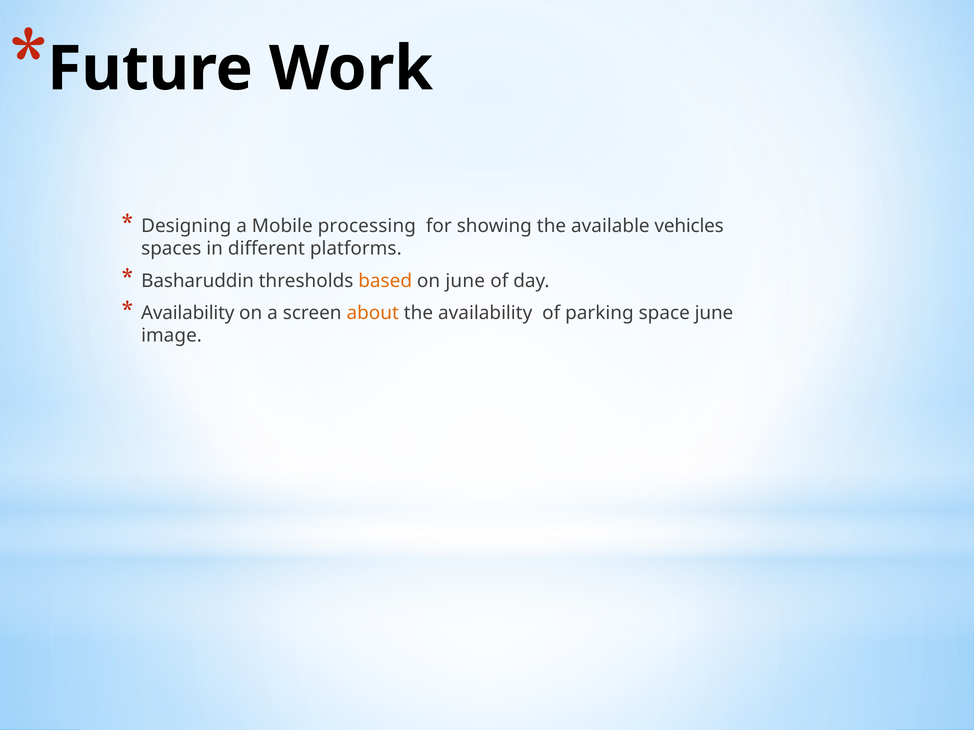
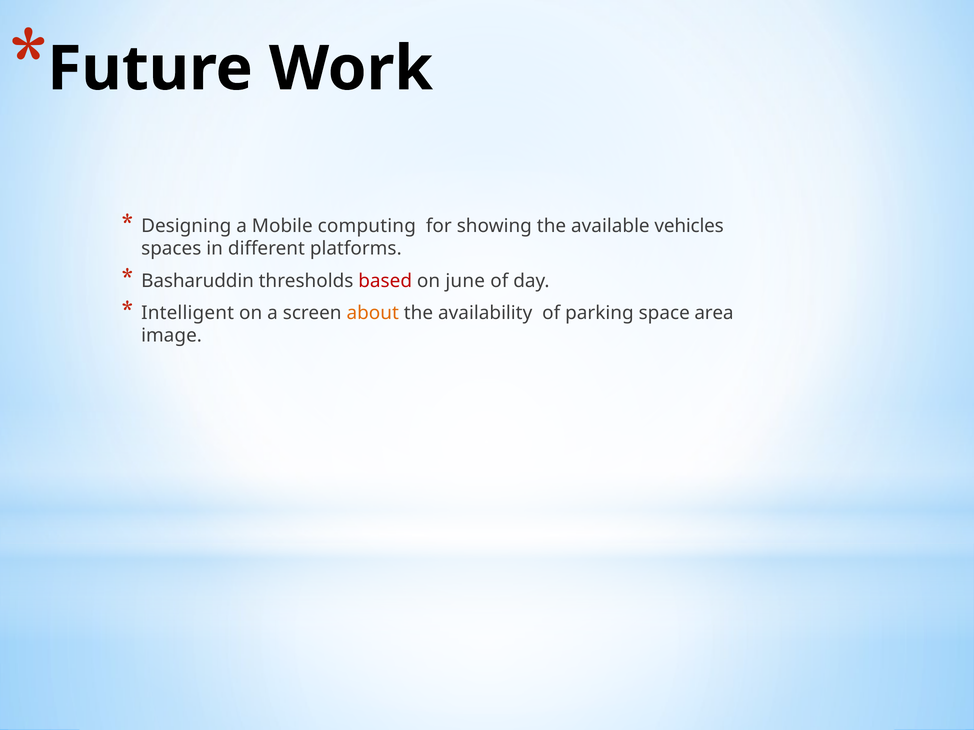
processing: processing -> computing
based colour: orange -> red
Availability at (188, 313): Availability -> Intelligent
space june: june -> area
